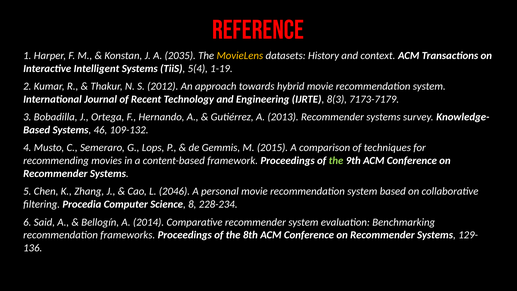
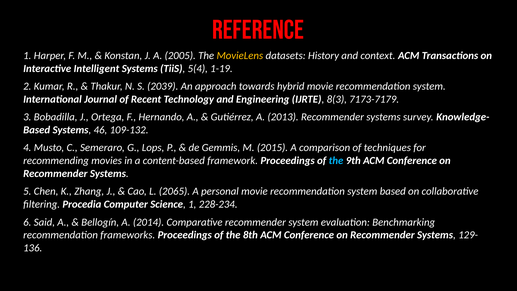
2035: 2035 -> 2005
2012: 2012 -> 2039
the at (336, 161) colour: light green -> light blue
2046: 2046 -> 2065
Science 8: 8 -> 1
